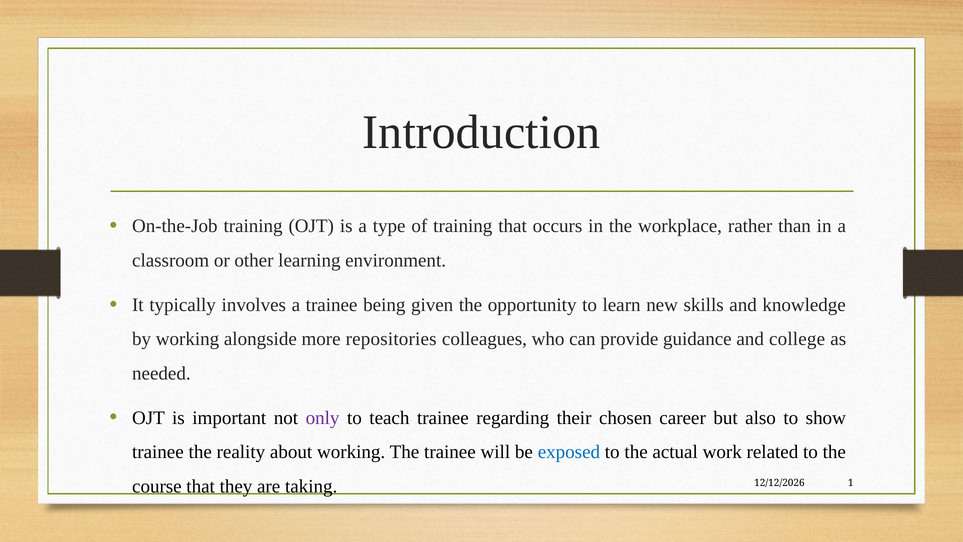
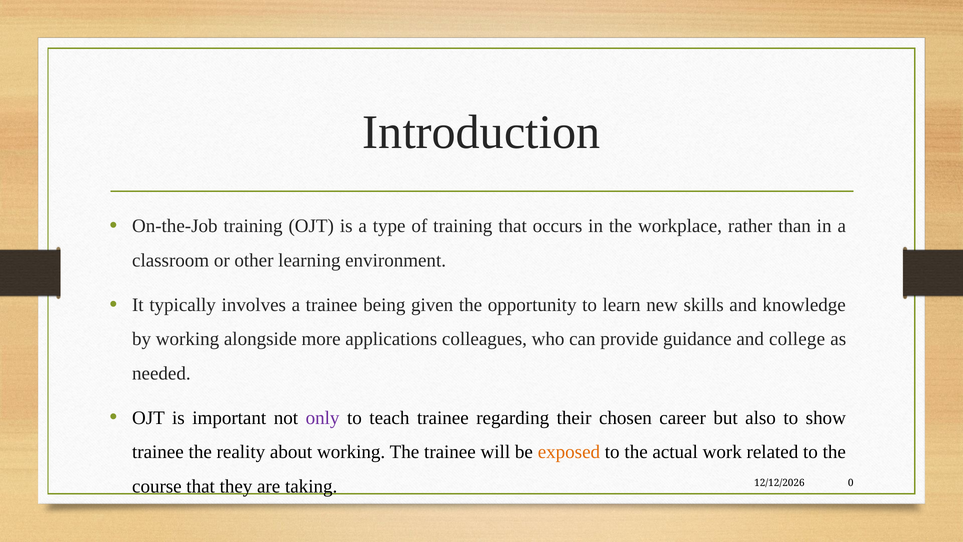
repositories: repositories -> applications
exposed colour: blue -> orange
1: 1 -> 0
